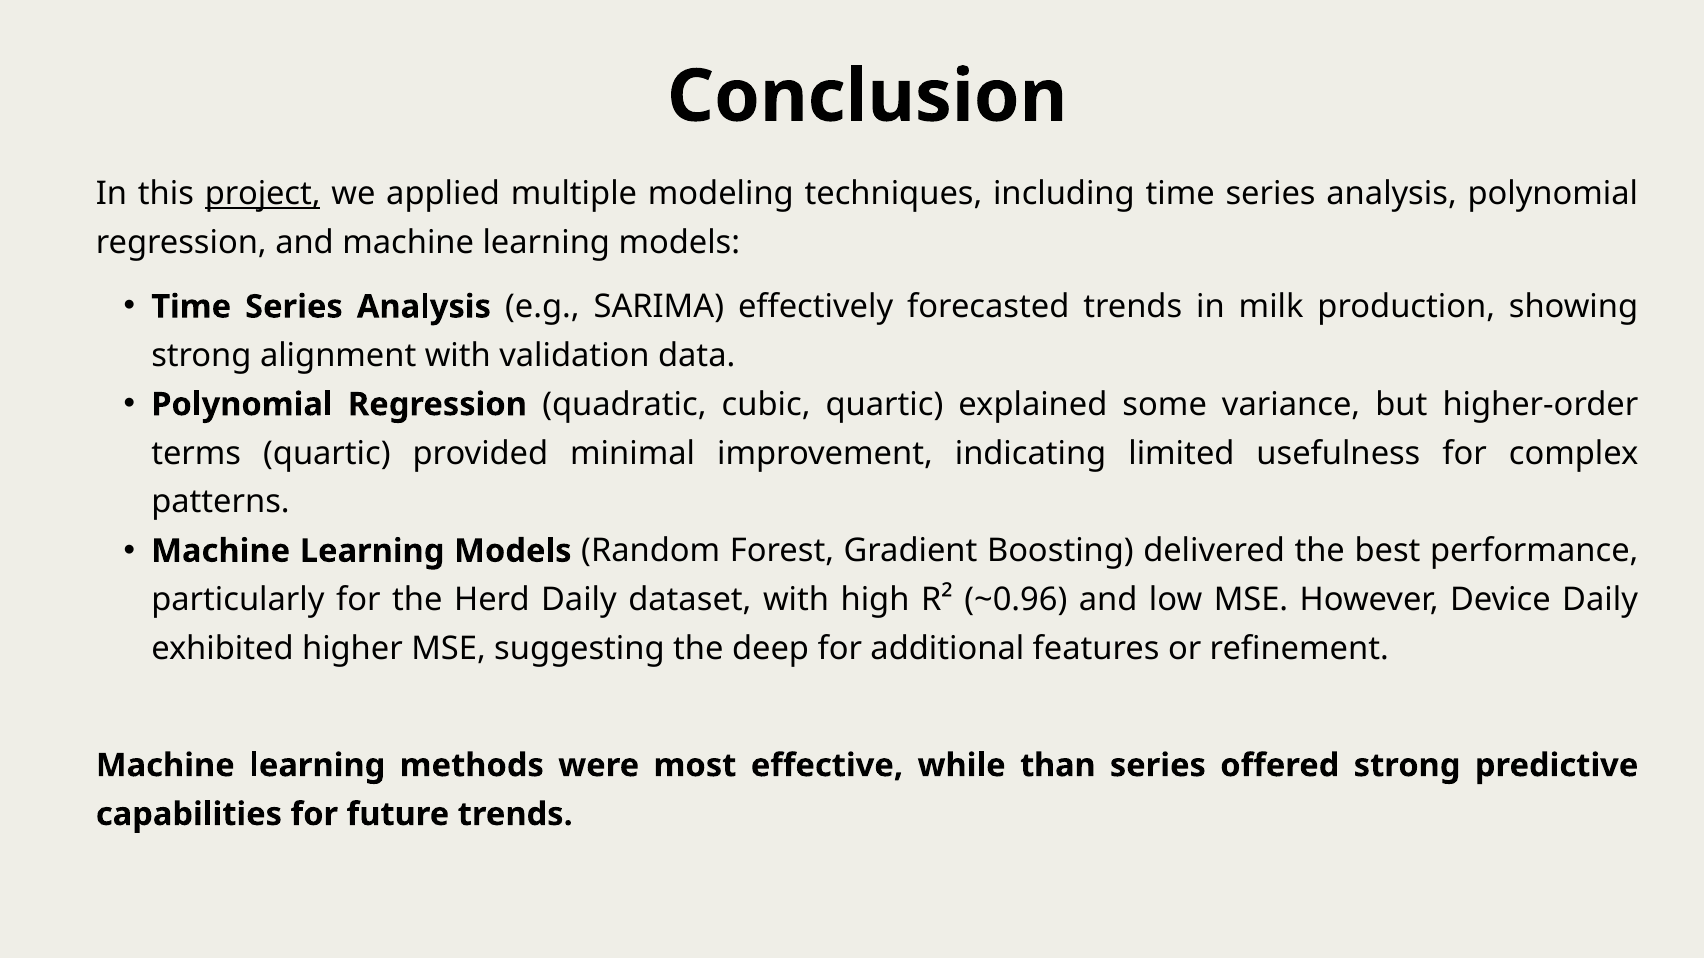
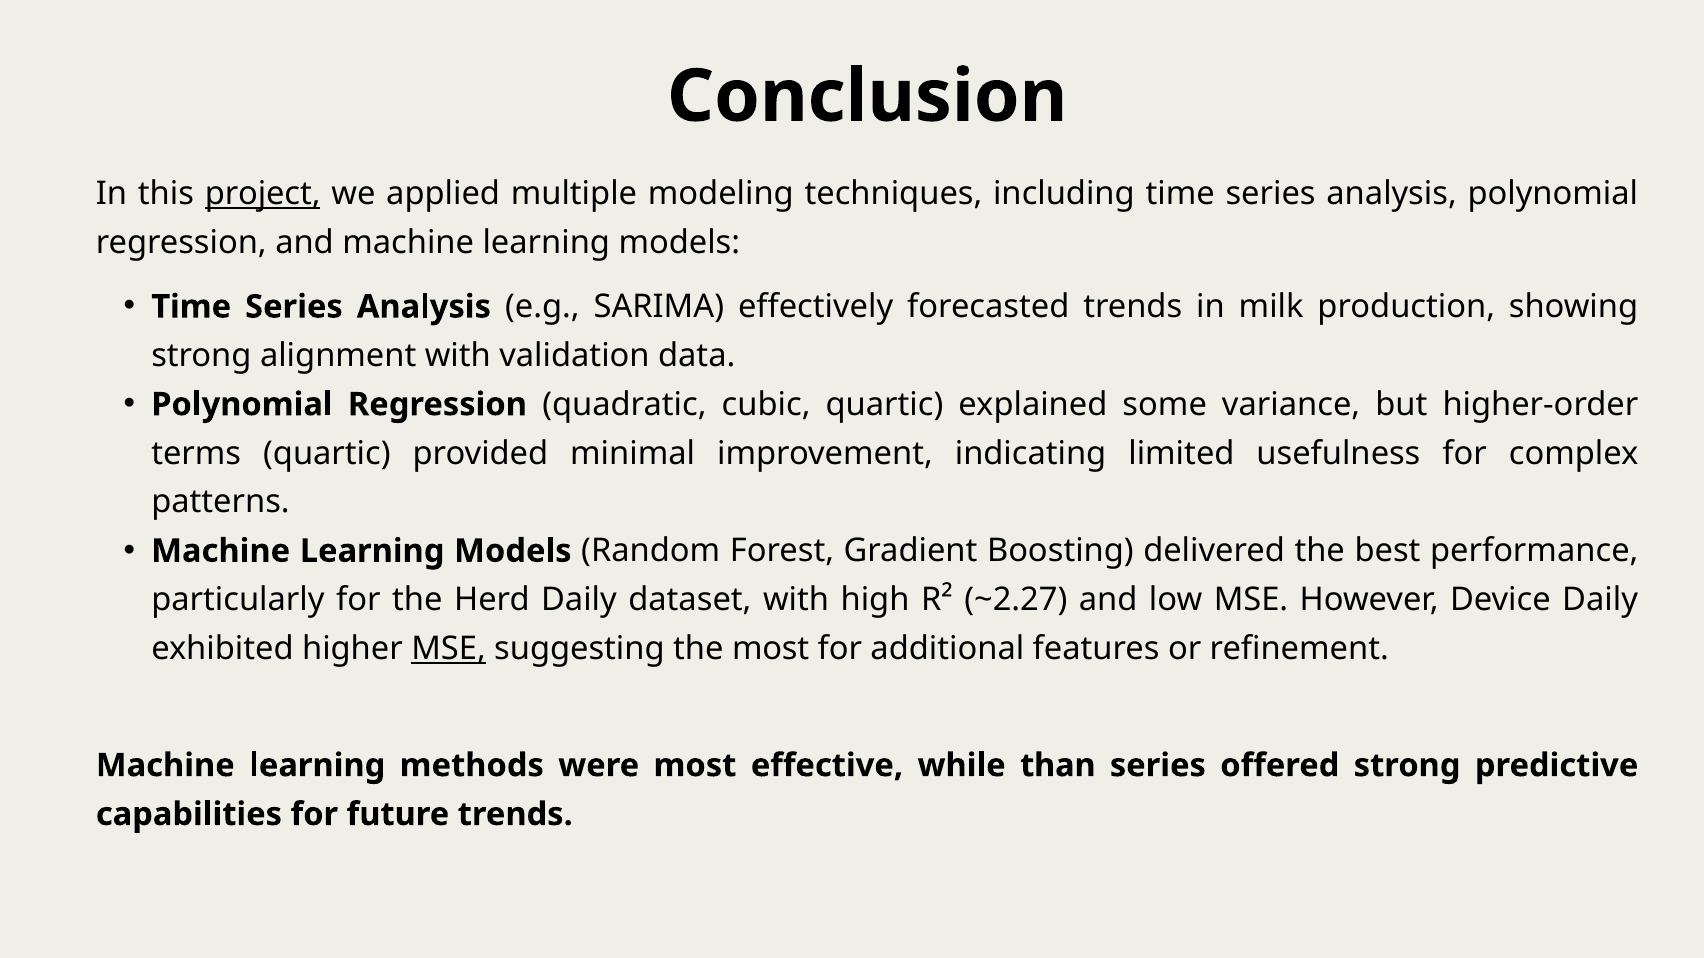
~0.96: ~0.96 -> ~2.27
MSE at (449, 649) underline: none -> present
the deep: deep -> most
